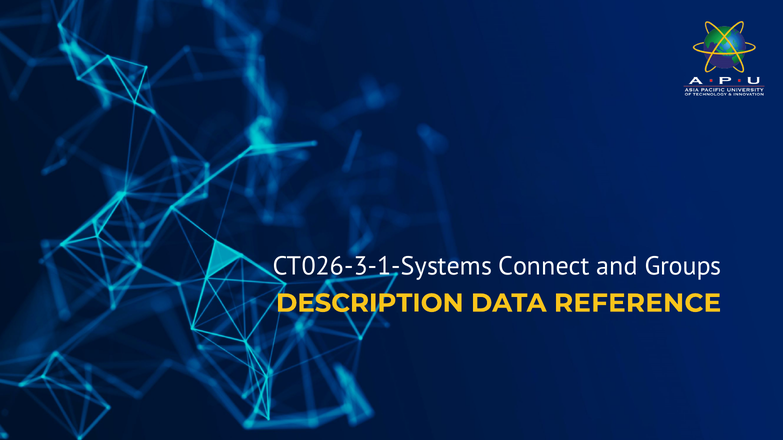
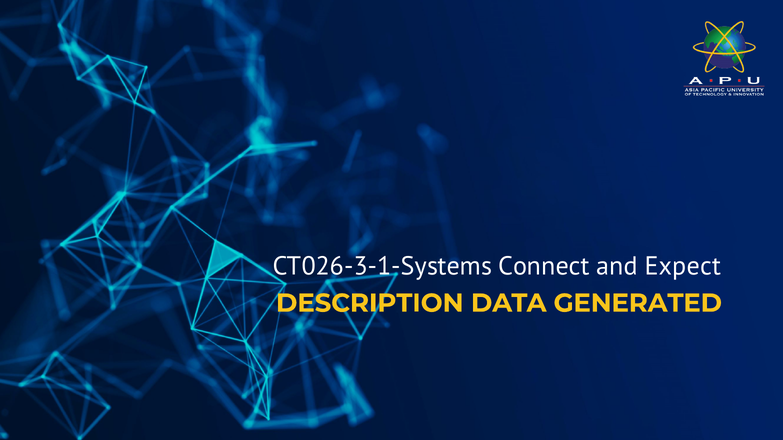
Groups: Groups -> Expect
REFERENCE: REFERENCE -> GENERATED
